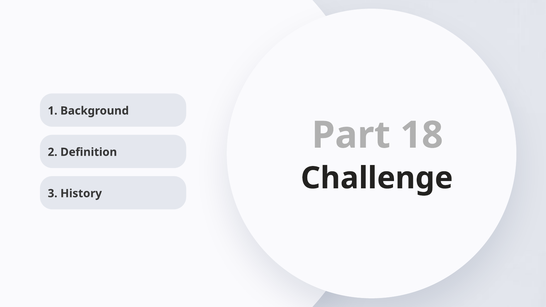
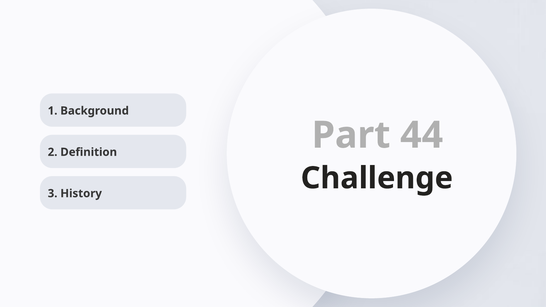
18: 18 -> 44
